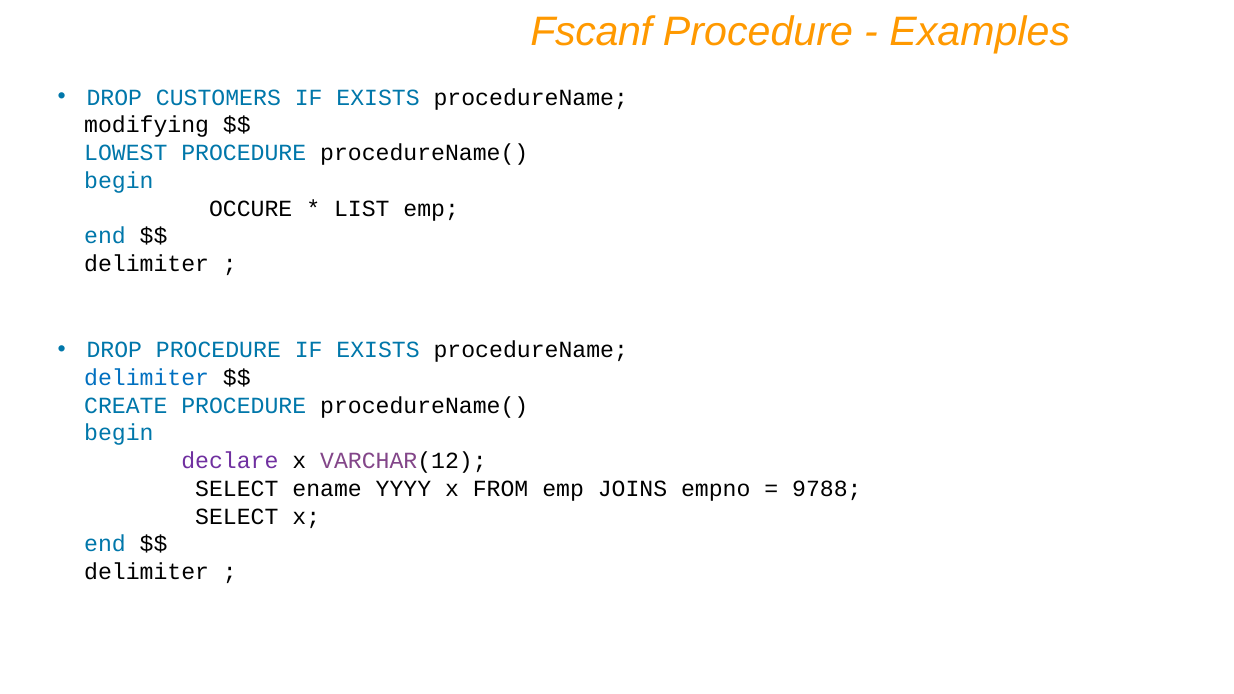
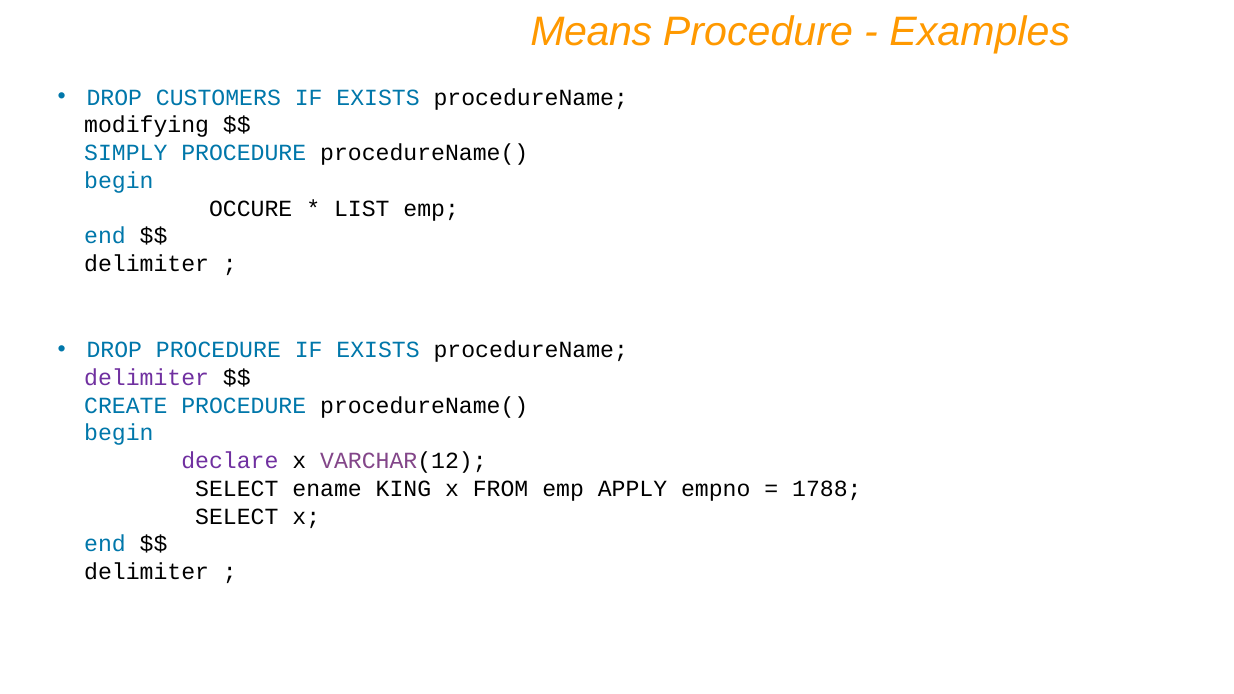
Fscanf: Fscanf -> Means
LOWEST: LOWEST -> SIMPLY
delimiter at (147, 378) colour: blue -> purple
YYYY: YYYY -> KING
JOINS: JOINS -> APPLY
9788: 9788 -> 1788
